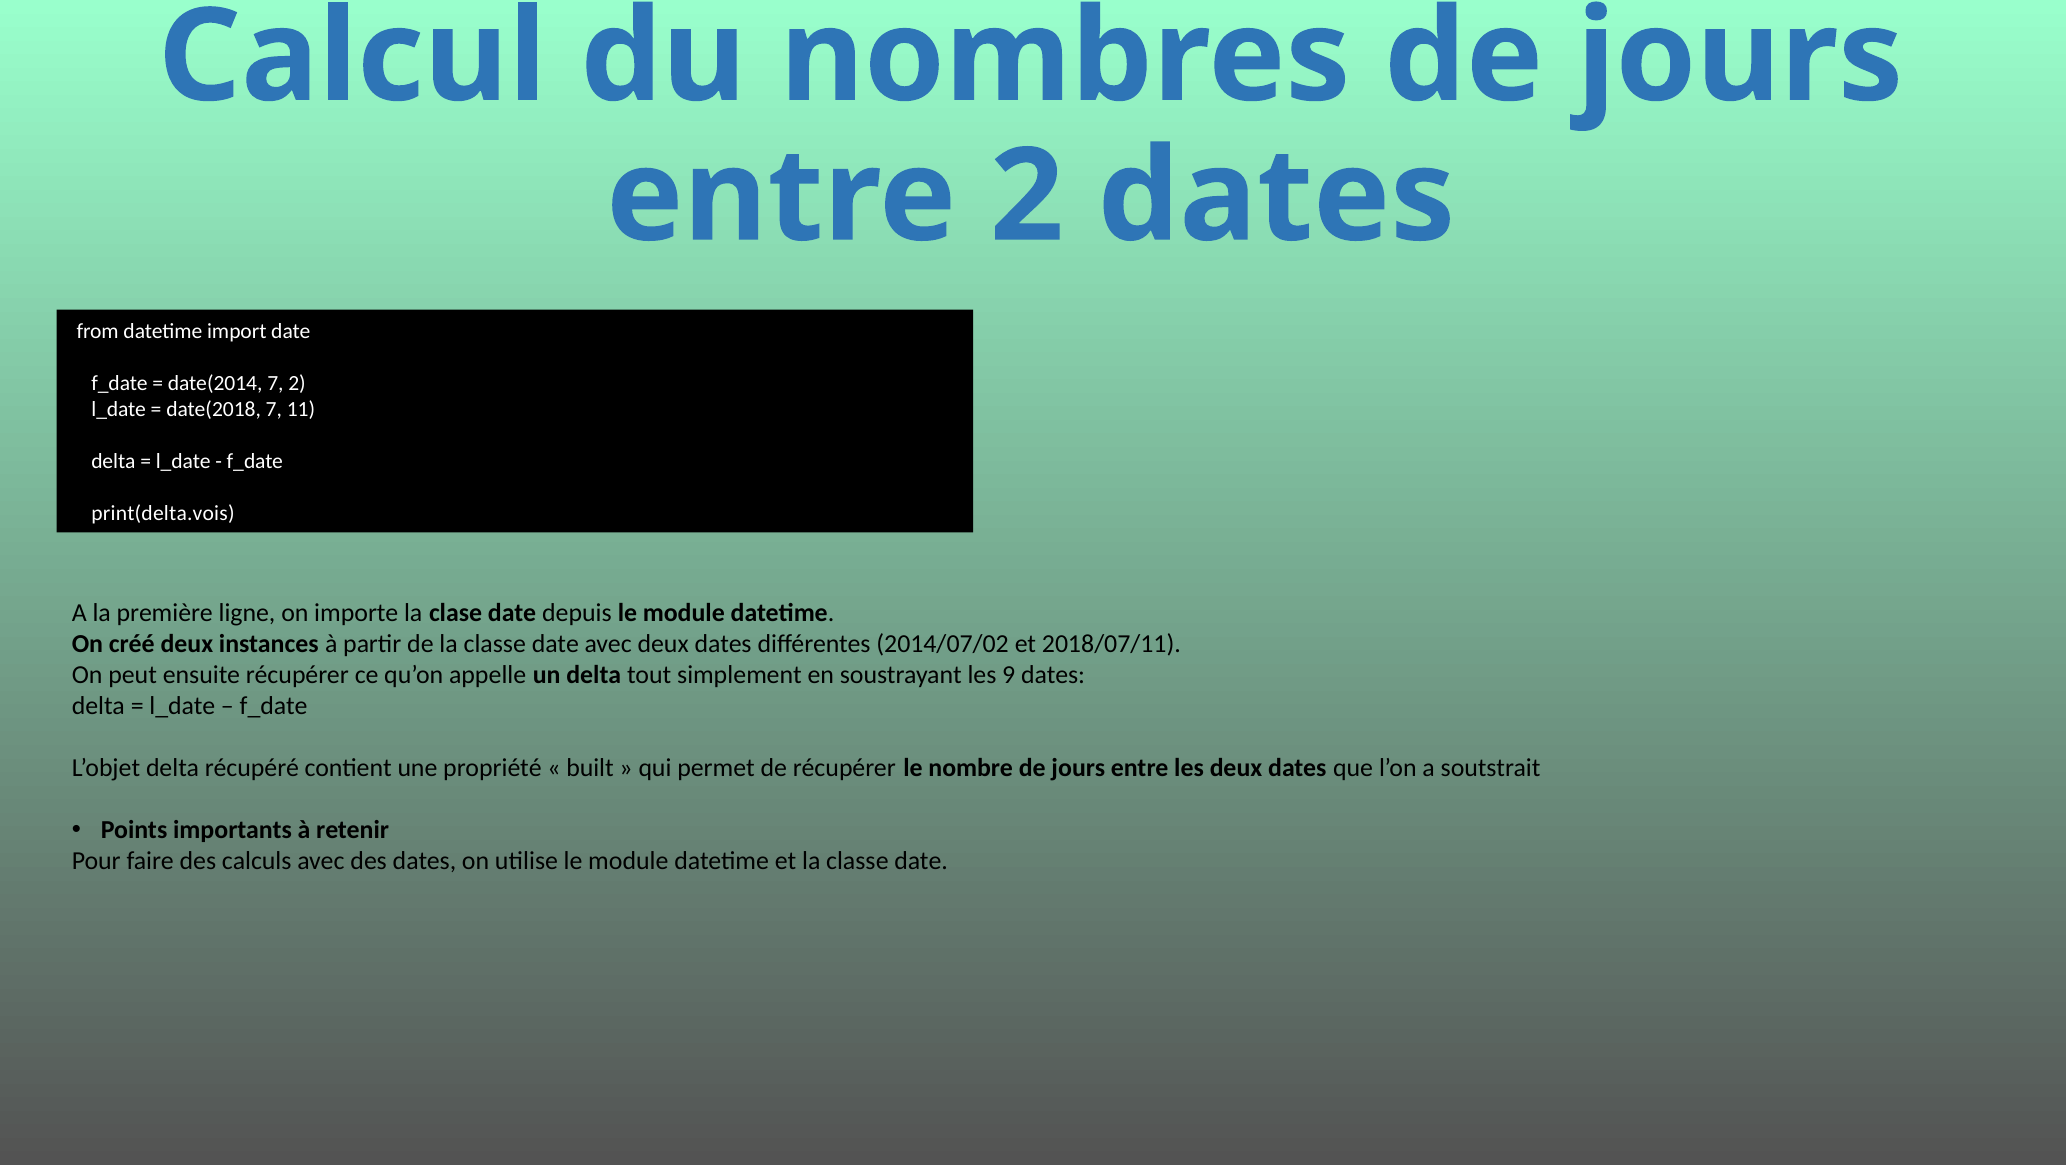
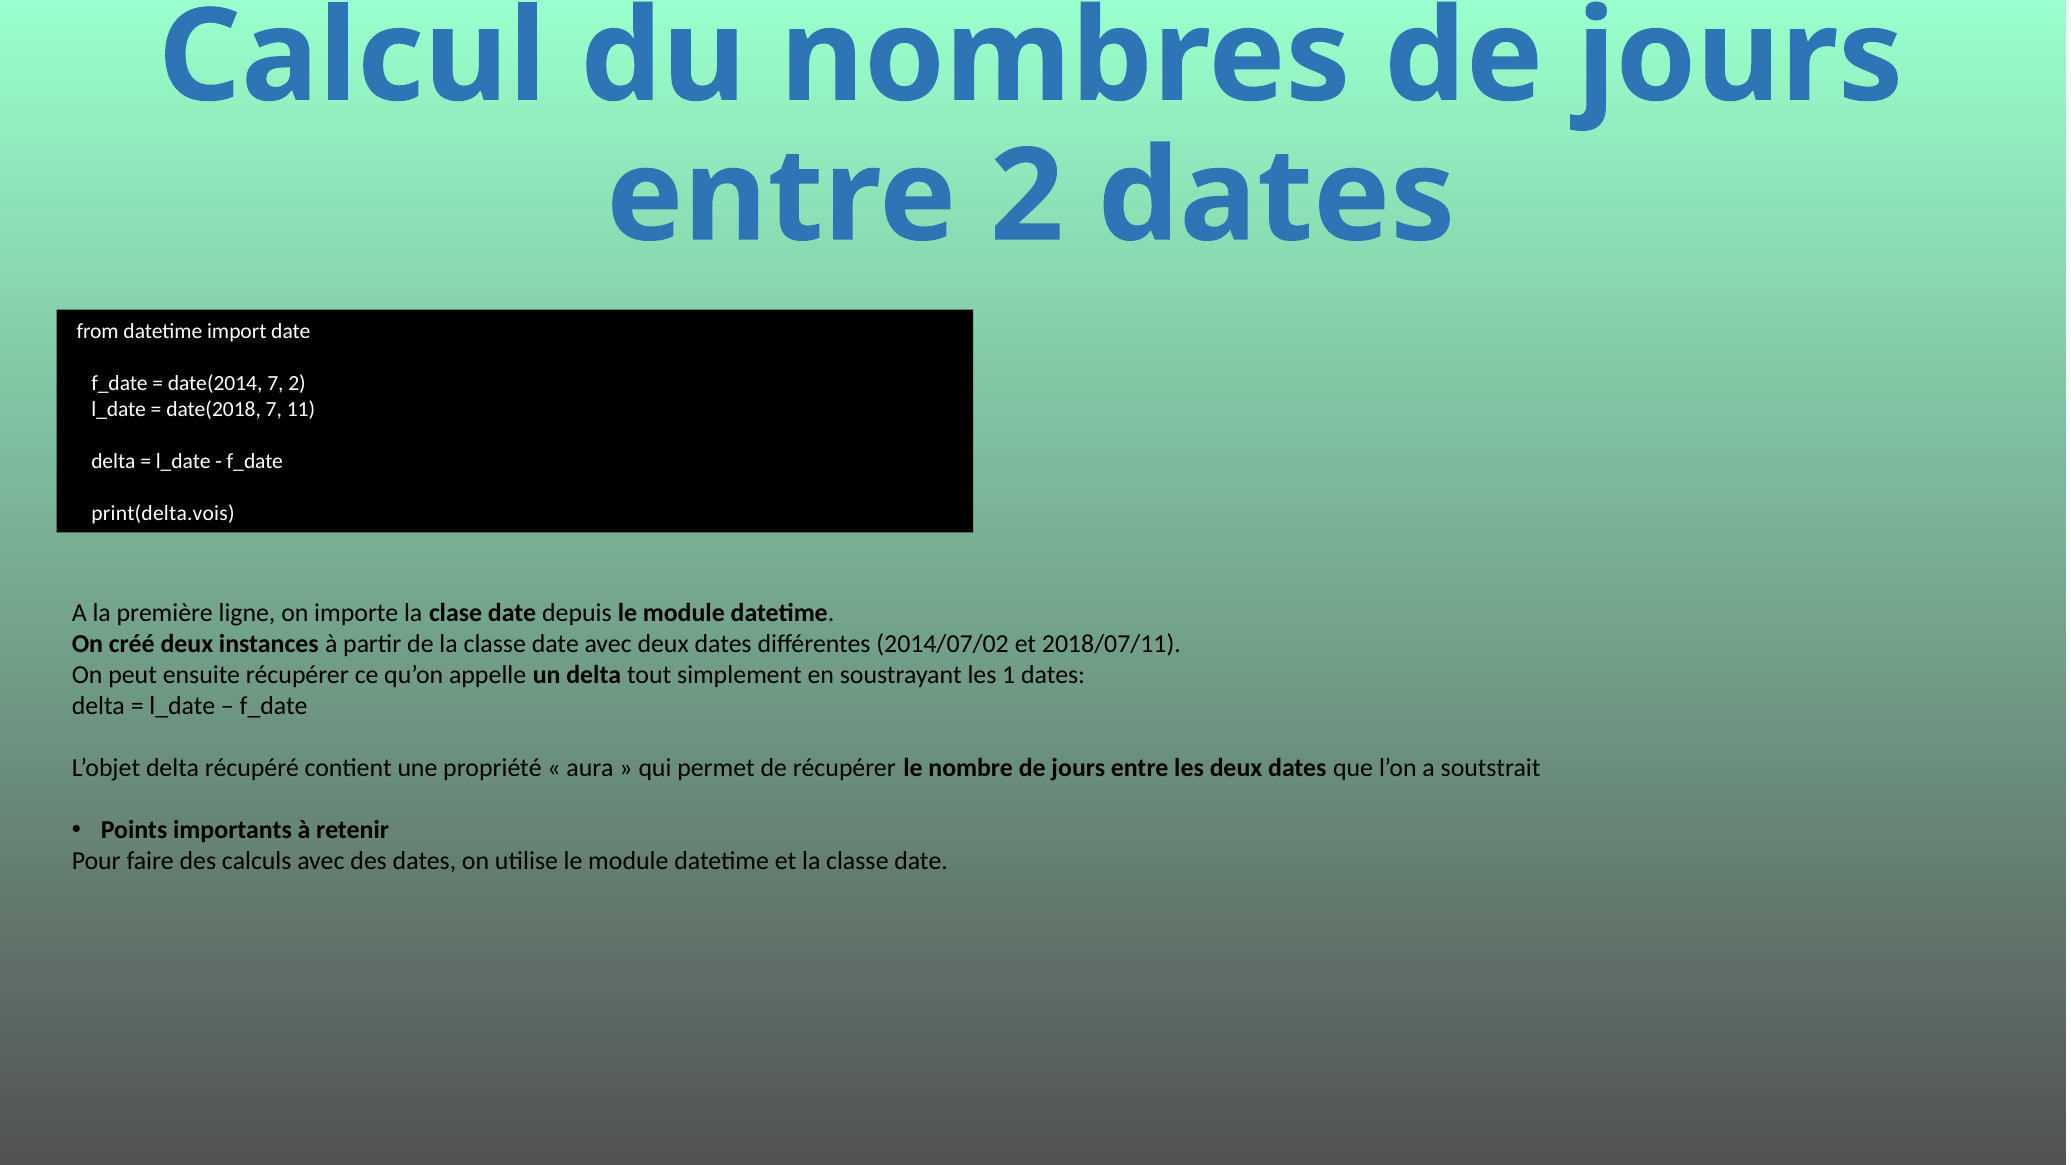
9: 9 -> 1
built: built -> aura
